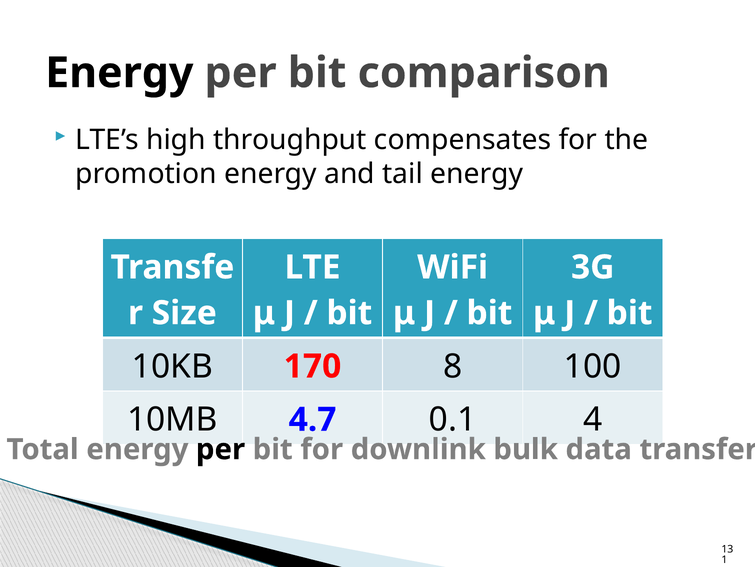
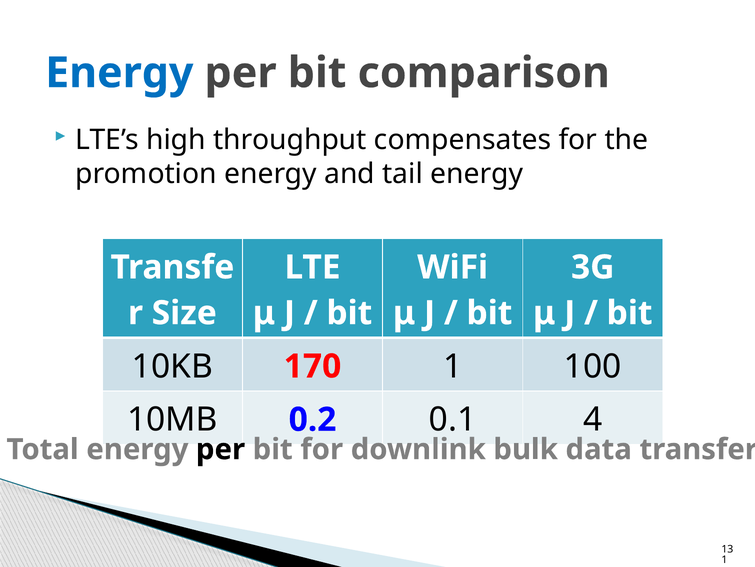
Energy at (119, 73) colour: black -> blue
8 at (453, 366): 8 -> 1
4.7: 4.7 -> 0.2
